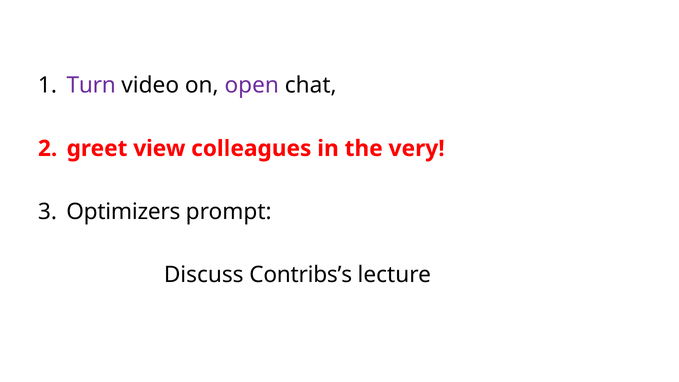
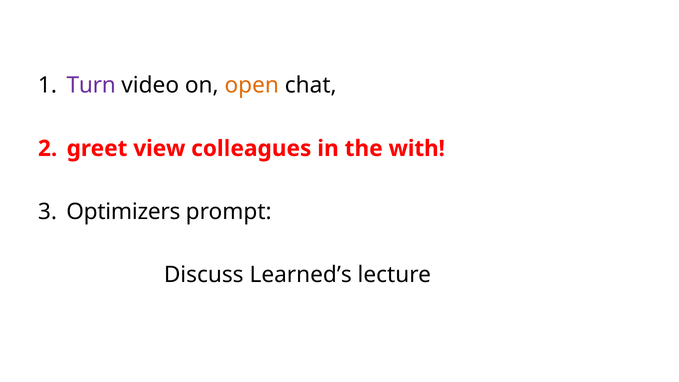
open colour: purple -> orange
very: very -> with
Contribs’s: Contribs’s -> Learned’s
